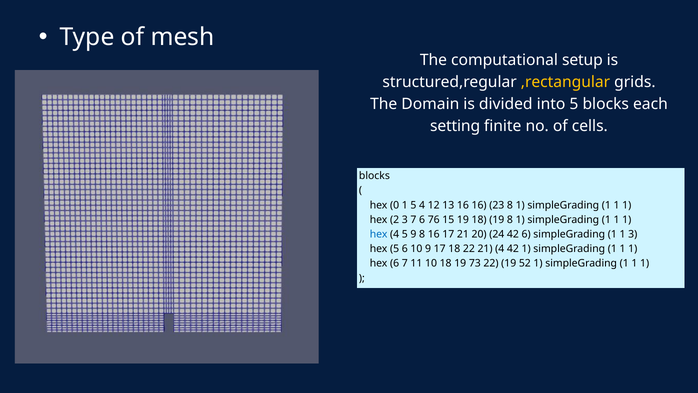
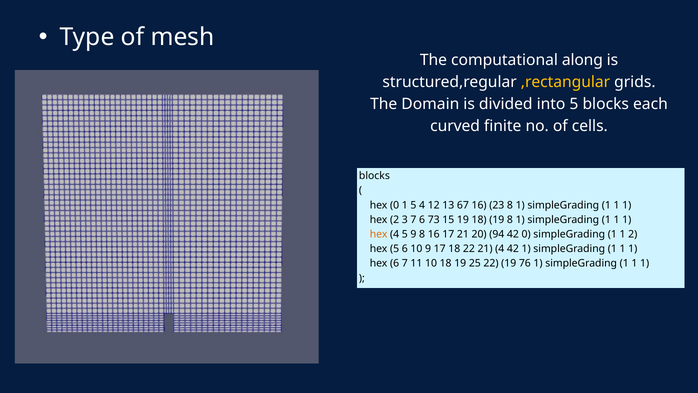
setup: setup -> along
setting: setting -> curved
13 16: 16 -> 67
76: 76 -> 73
hex at (379, 234) colour: blue -> orange
24: 24 -> 94
42 6: 6 -> 0
1 3: 3 -> 2
73: 73 -> 25
52: 52 -> 76
